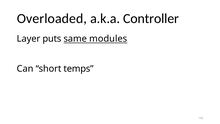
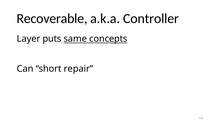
Overloaded: Overloaded -> Recoverable
modules: modules -> concepts
temps: temps -> repair
